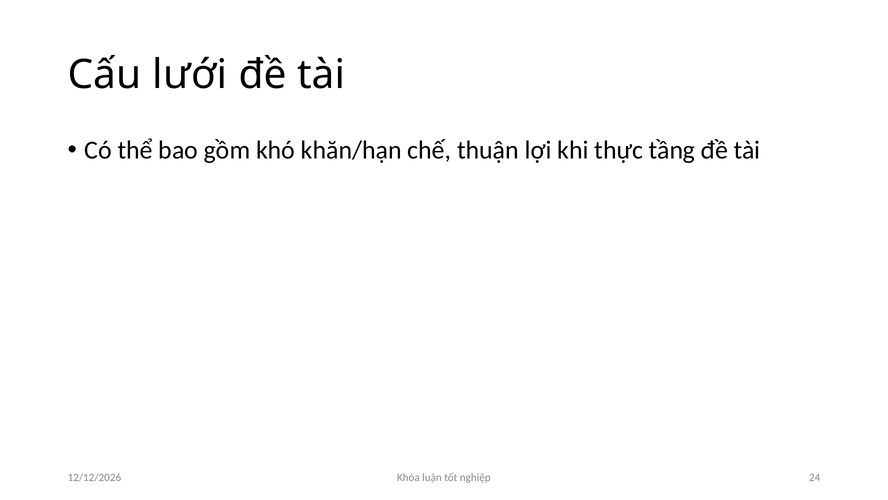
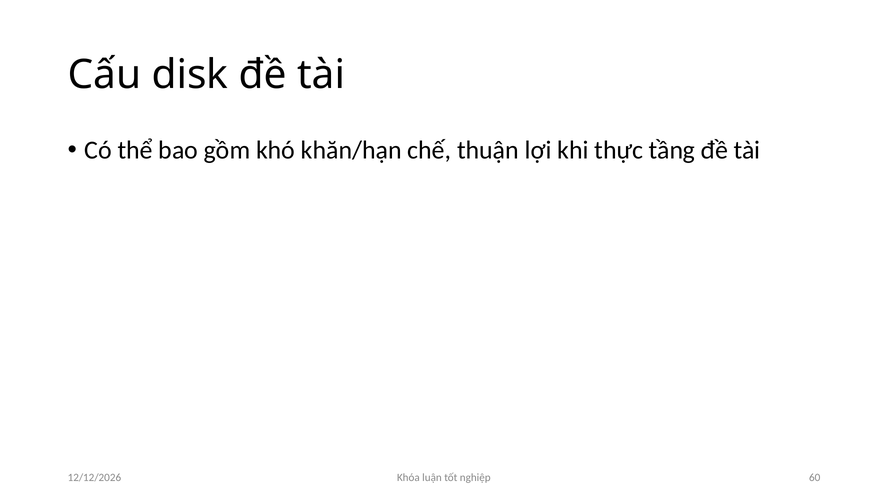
lưới: lưới -> disk
24: 24 -> 60
